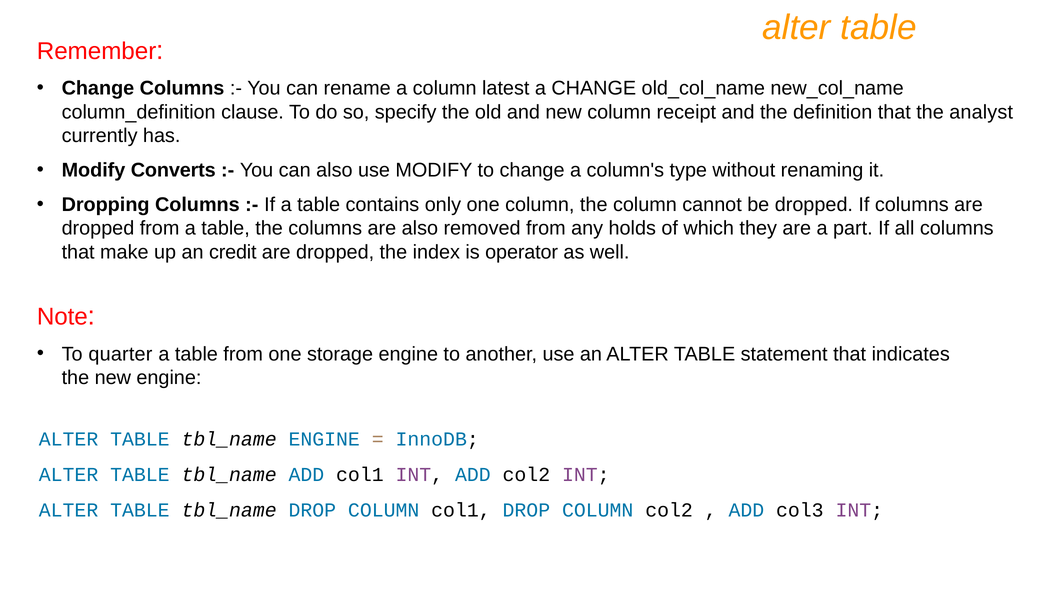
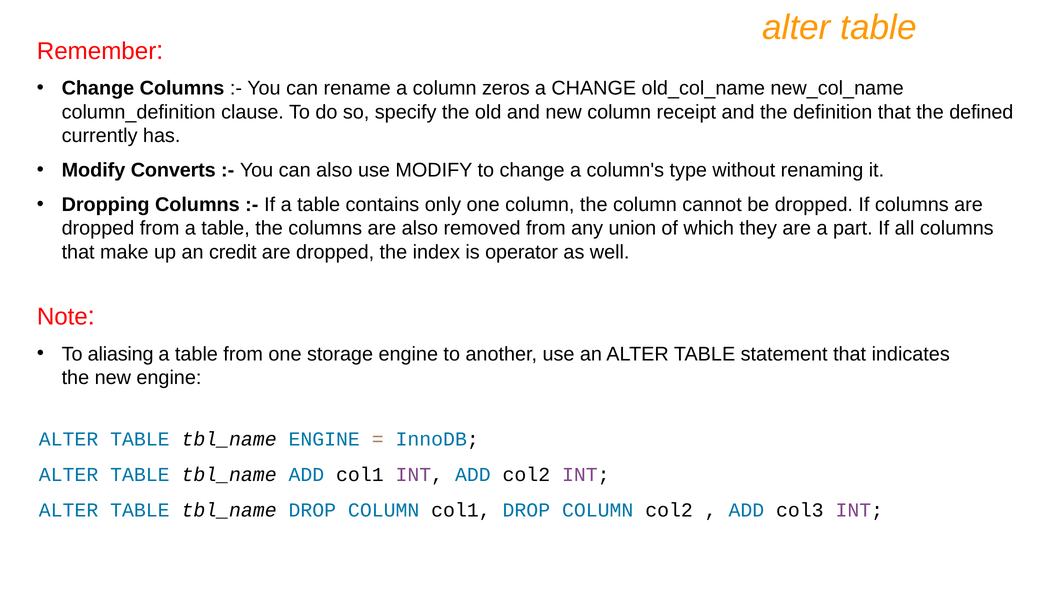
latest: latest -> zeros
analyst: analyst -> defined
holds: holds -> union
quarter: quarter -> aliasing
